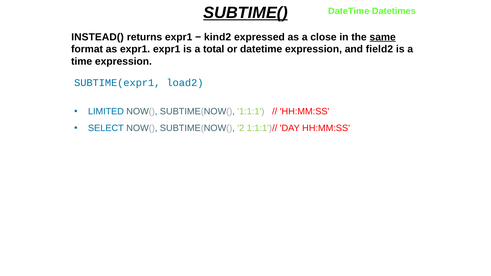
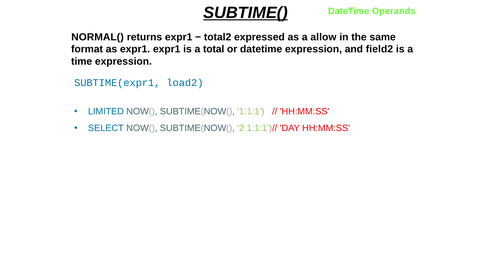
Datetimes: Datetimes -> Operands
INSTEAD(: INSTEAD( -> NORMAL(
kind2: kind2 -> total2
close: close -> allow
same underline: present -> none
